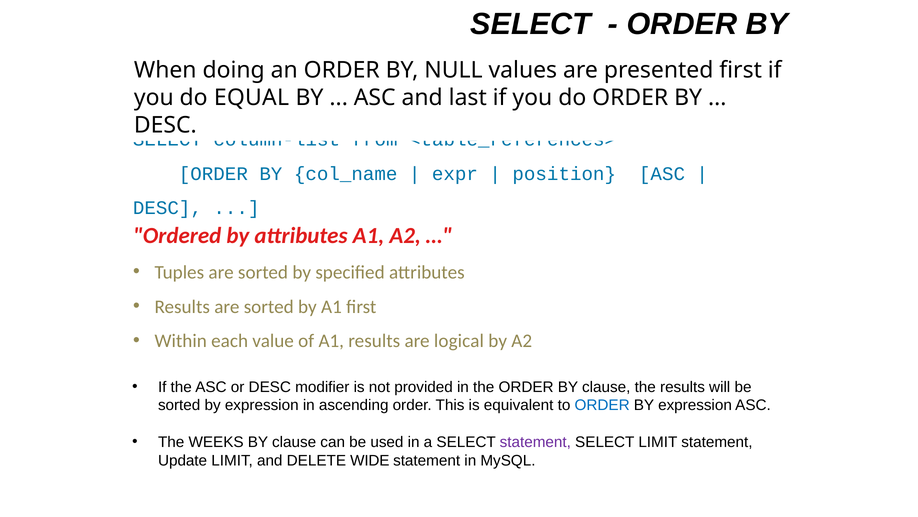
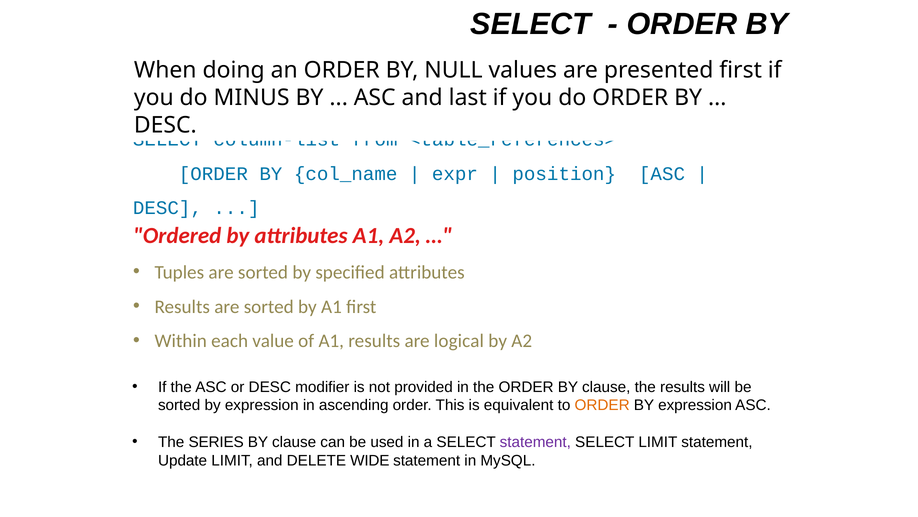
EQUAL: EQUAL -> MINUS
ORDER at (602, 405) colour: blue -> orange
WEEKS: WEEKS -> SERIES
